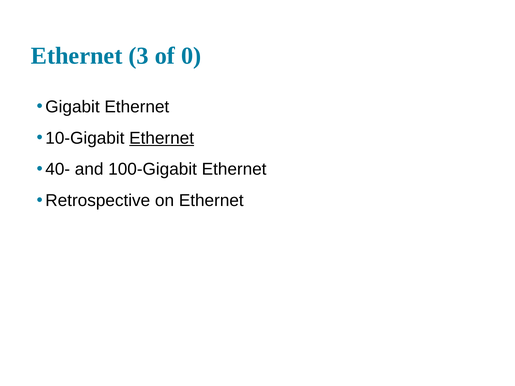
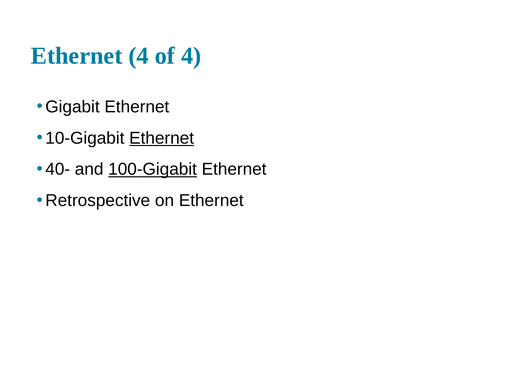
Ethernet 3: 3 -> 4
of 0: 0 -> 4
100-Gigabit underline: none -> present
